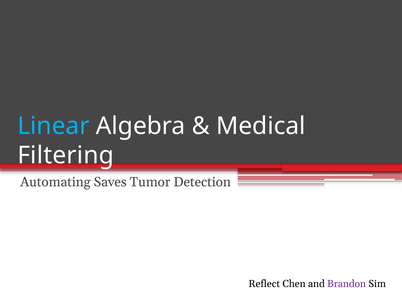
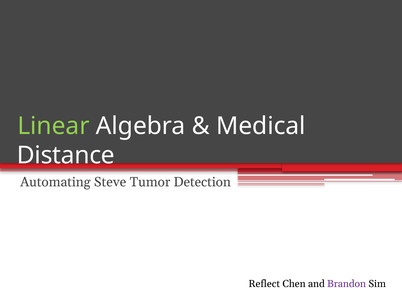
Linear colour: light blue -> light green
Filtering: Filtering -> Distance
Saves: Saves -> Steve
